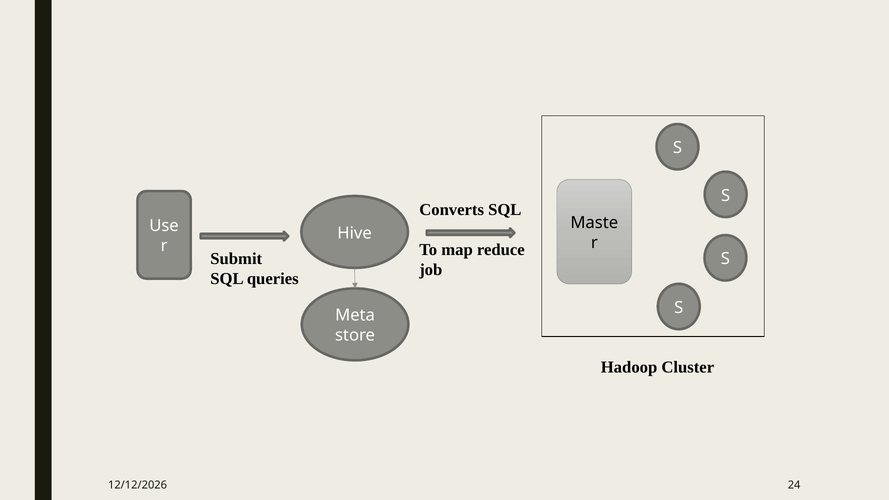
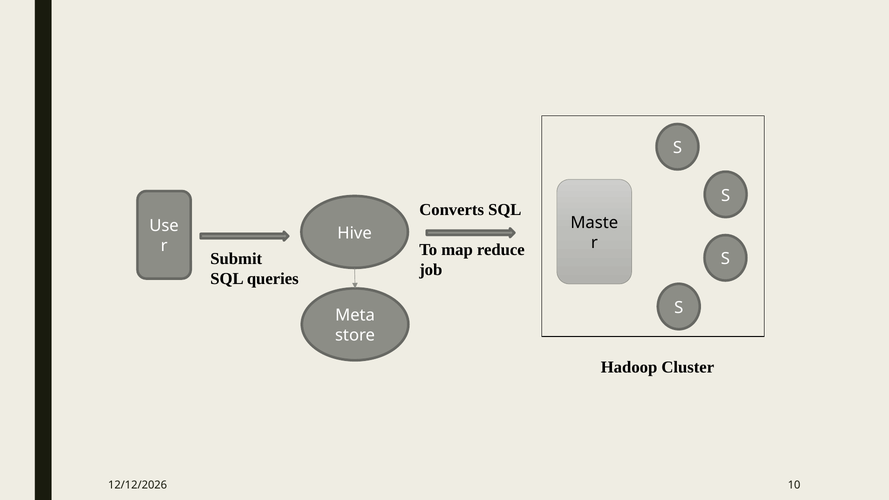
24: 24 -> 10
